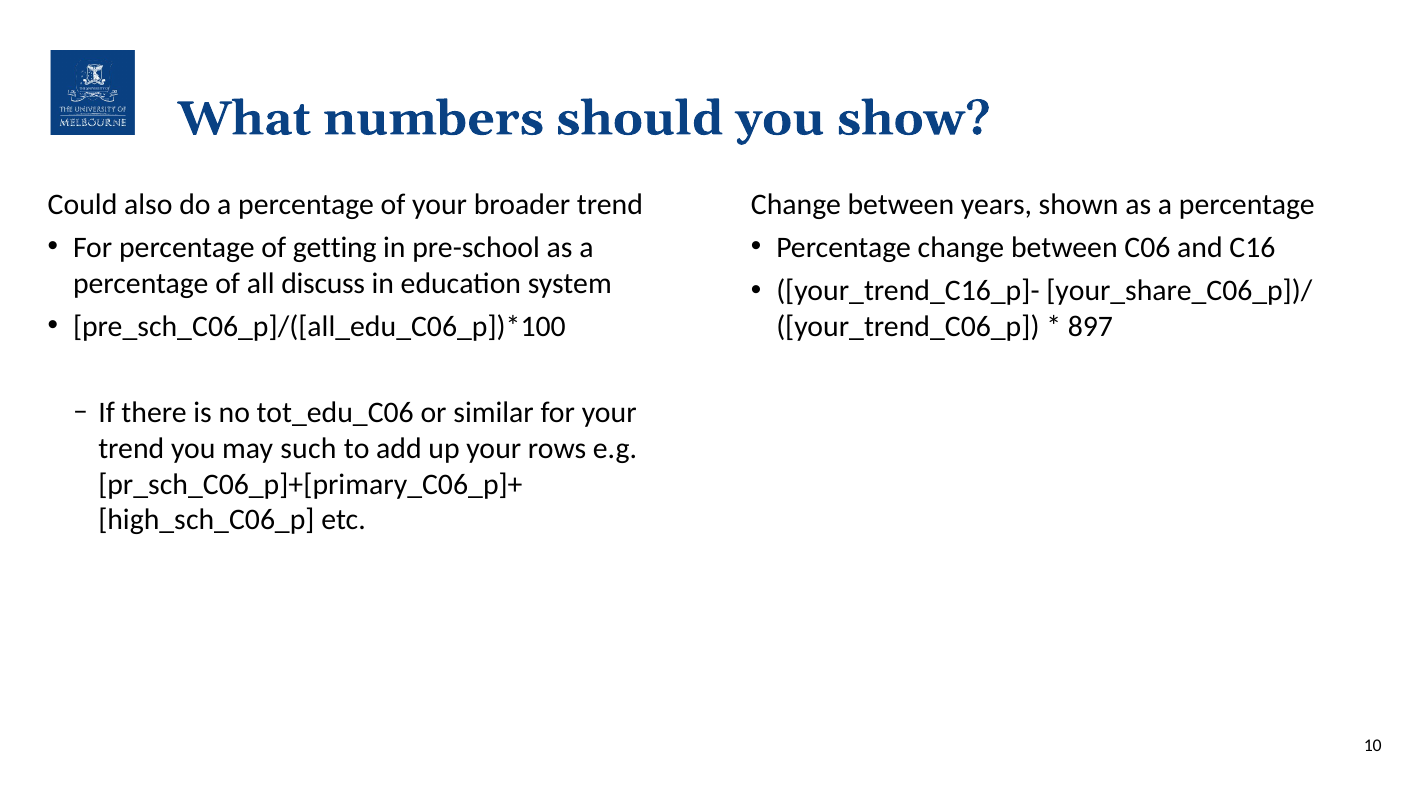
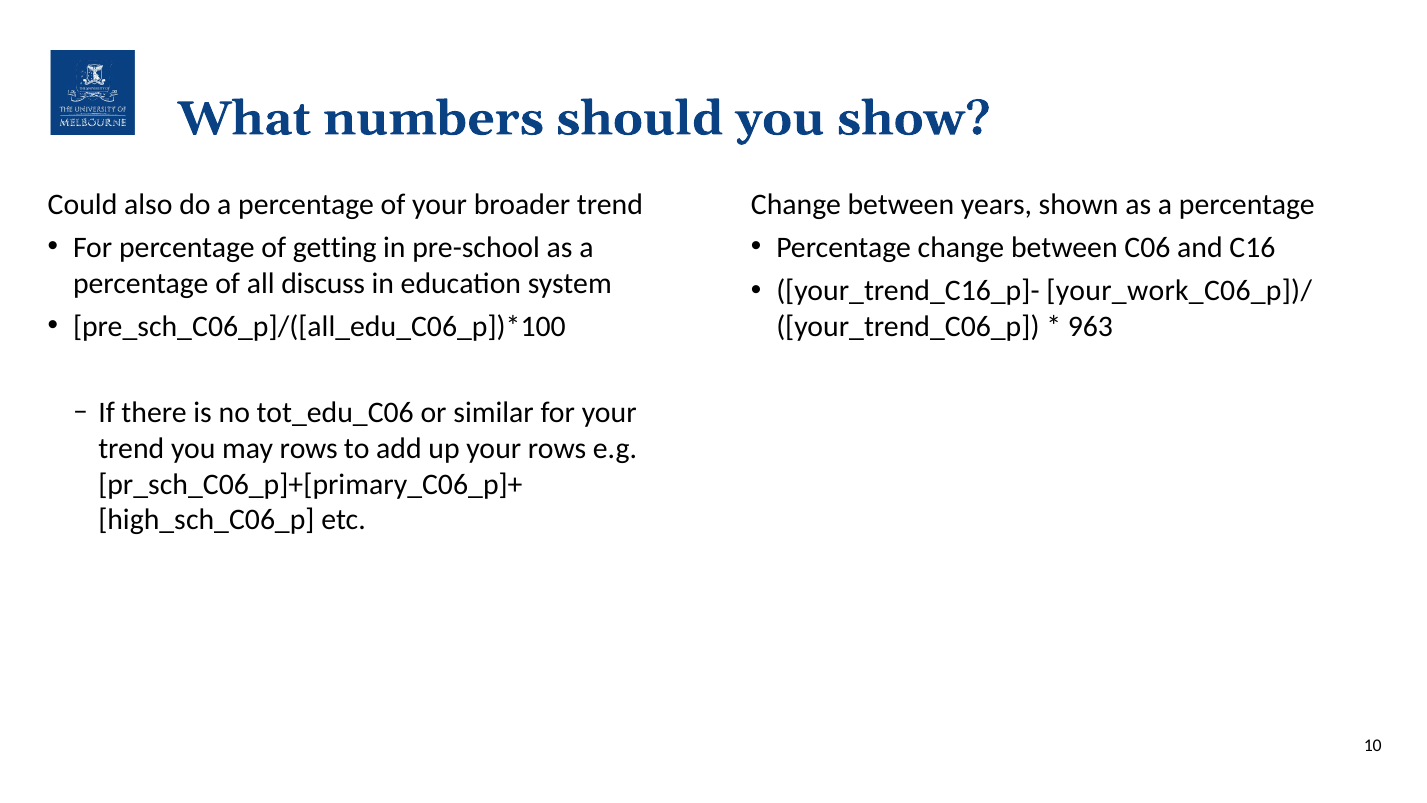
your_share_C06_p])/: your_share_C06_p])/ -> your_work_C06_p])/
897: 897 -> 963
may such: such -> rows
